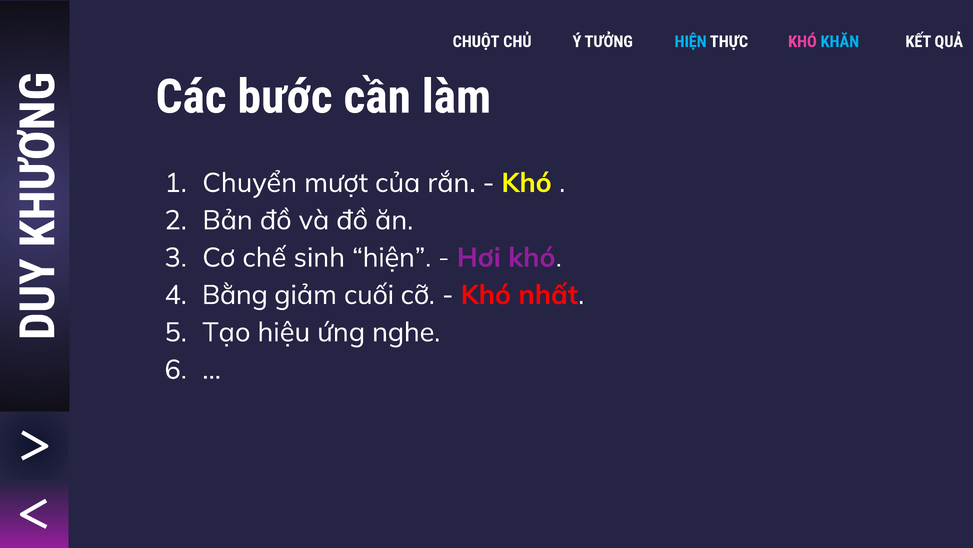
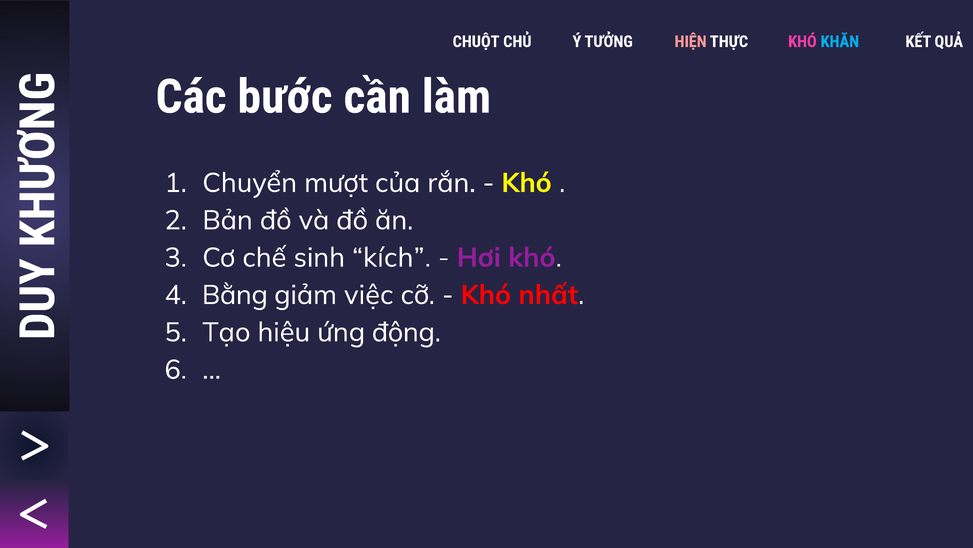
HIỆN at (691, 42) colour: light blue -> pink
sinh hiện: hiện -> kích
cuối: cuối -> việc
nghe: nghe -> động
